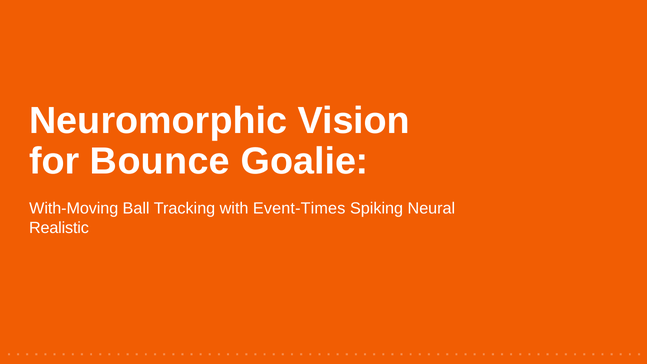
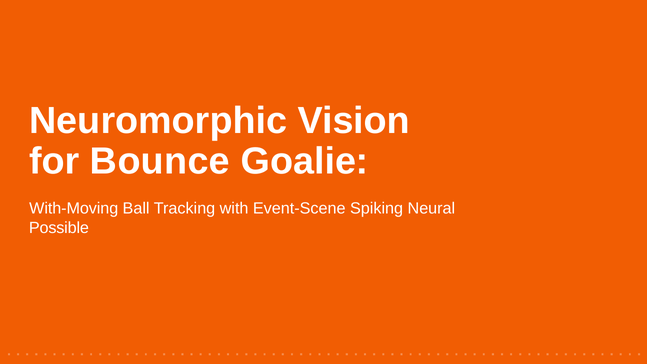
Event-Times: Event-Times -> Event-Scene
Realistic: Realistic -> Possible
